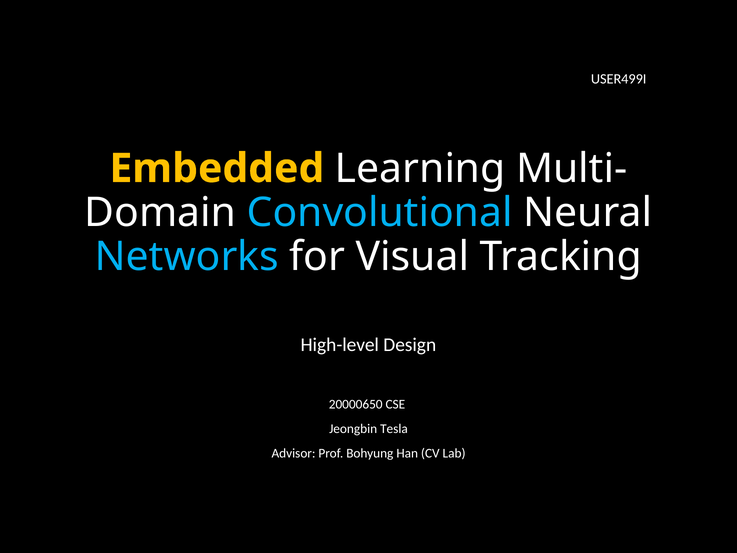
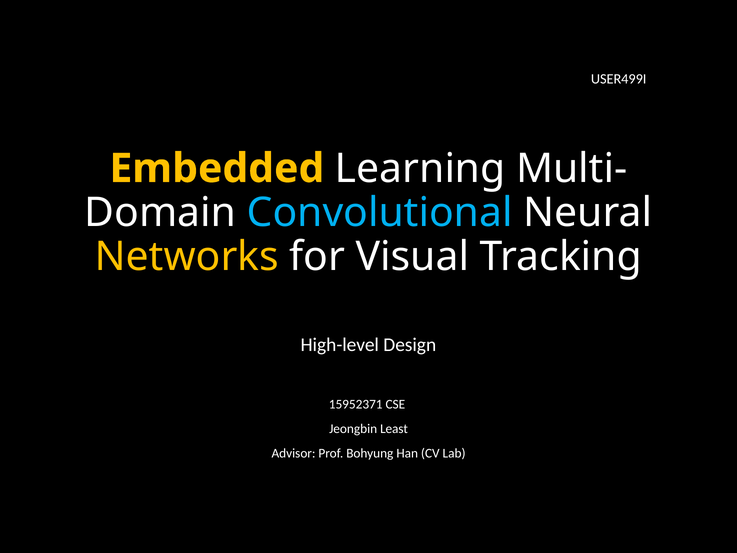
Networks colour: light blue -> yellow
20000650: 20000650 -> 15952371
Tesla: Tesla -> Least
